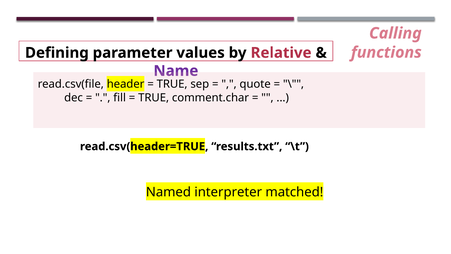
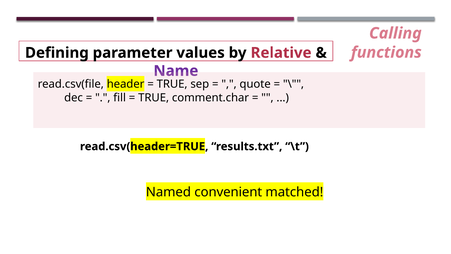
interpreter: interpreter -> convenient
